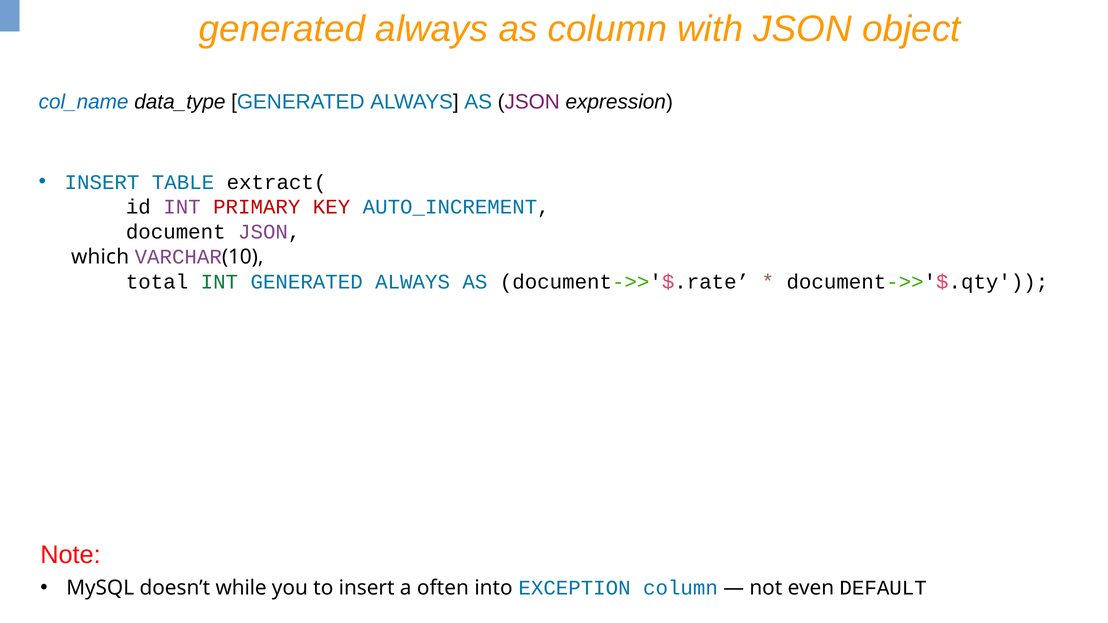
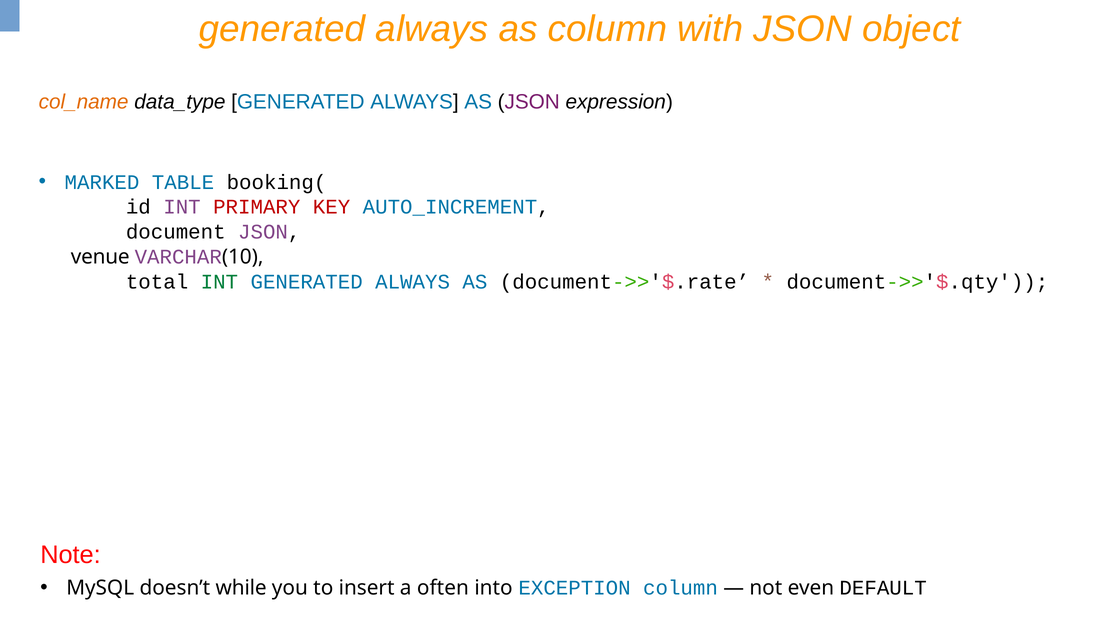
col_name colour: blue -> orange
INSERT at (102, 182): INSERT -> MARKED
extract(: extract( -> booking(
which: which -> venue
